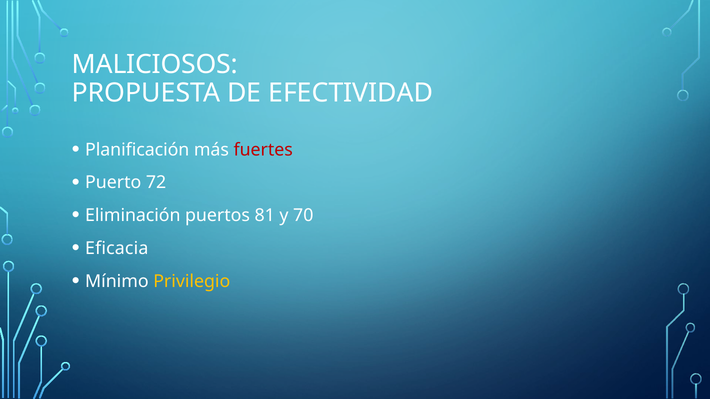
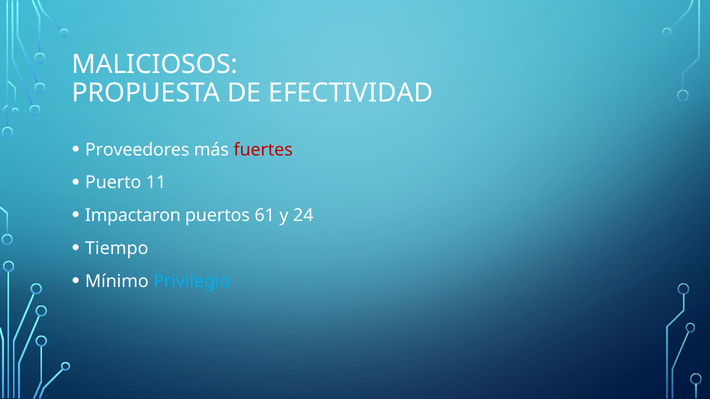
Planificación: Planificación -> Proveedores
72: 72 -> 11
Eliminación: Eliminación -> Impactaron
81: 81 -> 61
70: 70 -> 24
Eficacia: Eficacia -> Tiempo
Privilegio colour: yellow -> light blue
